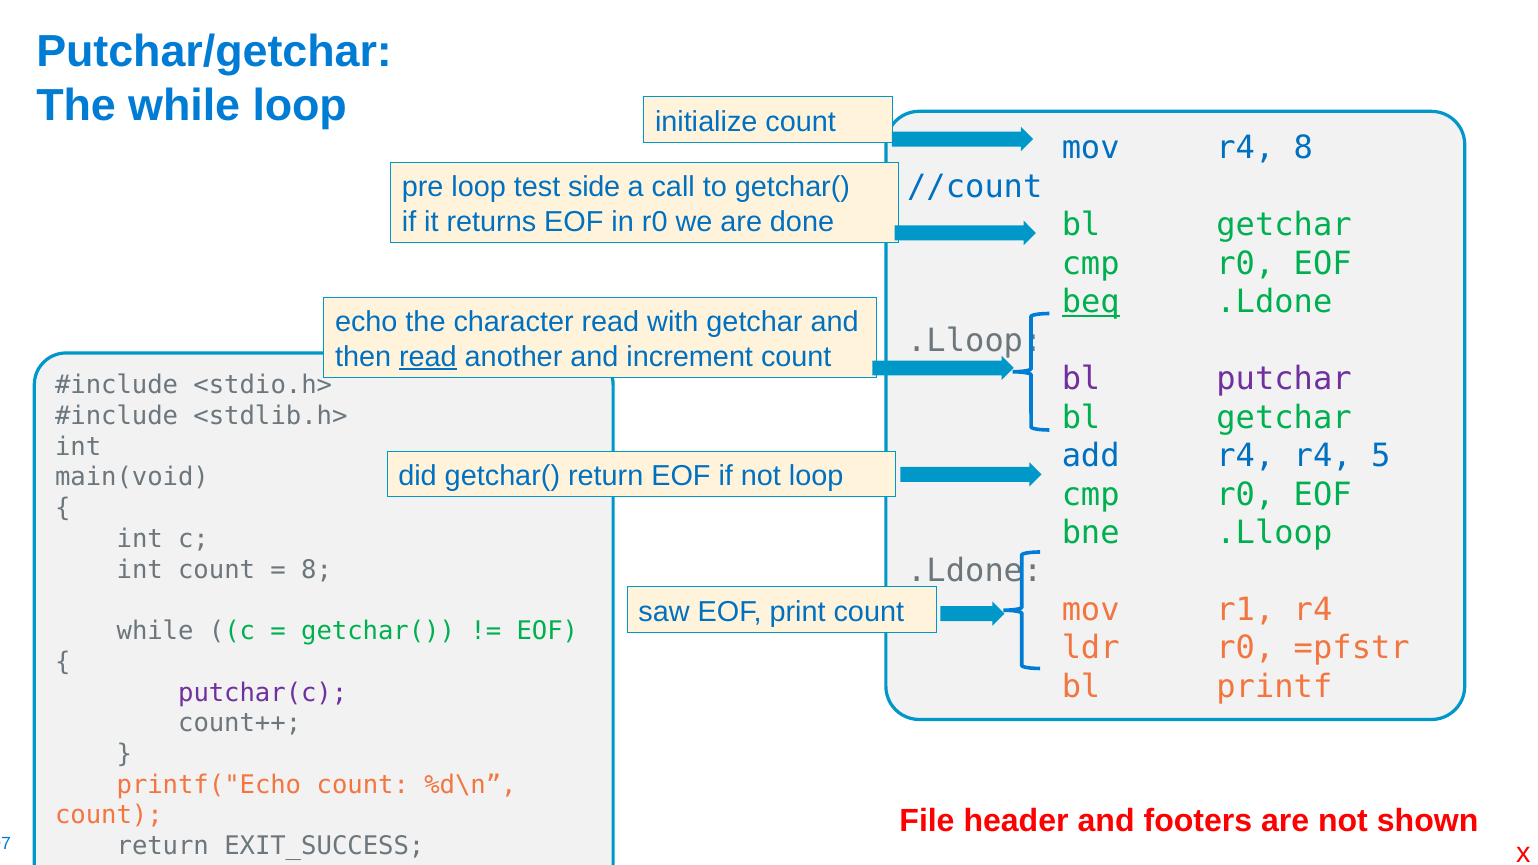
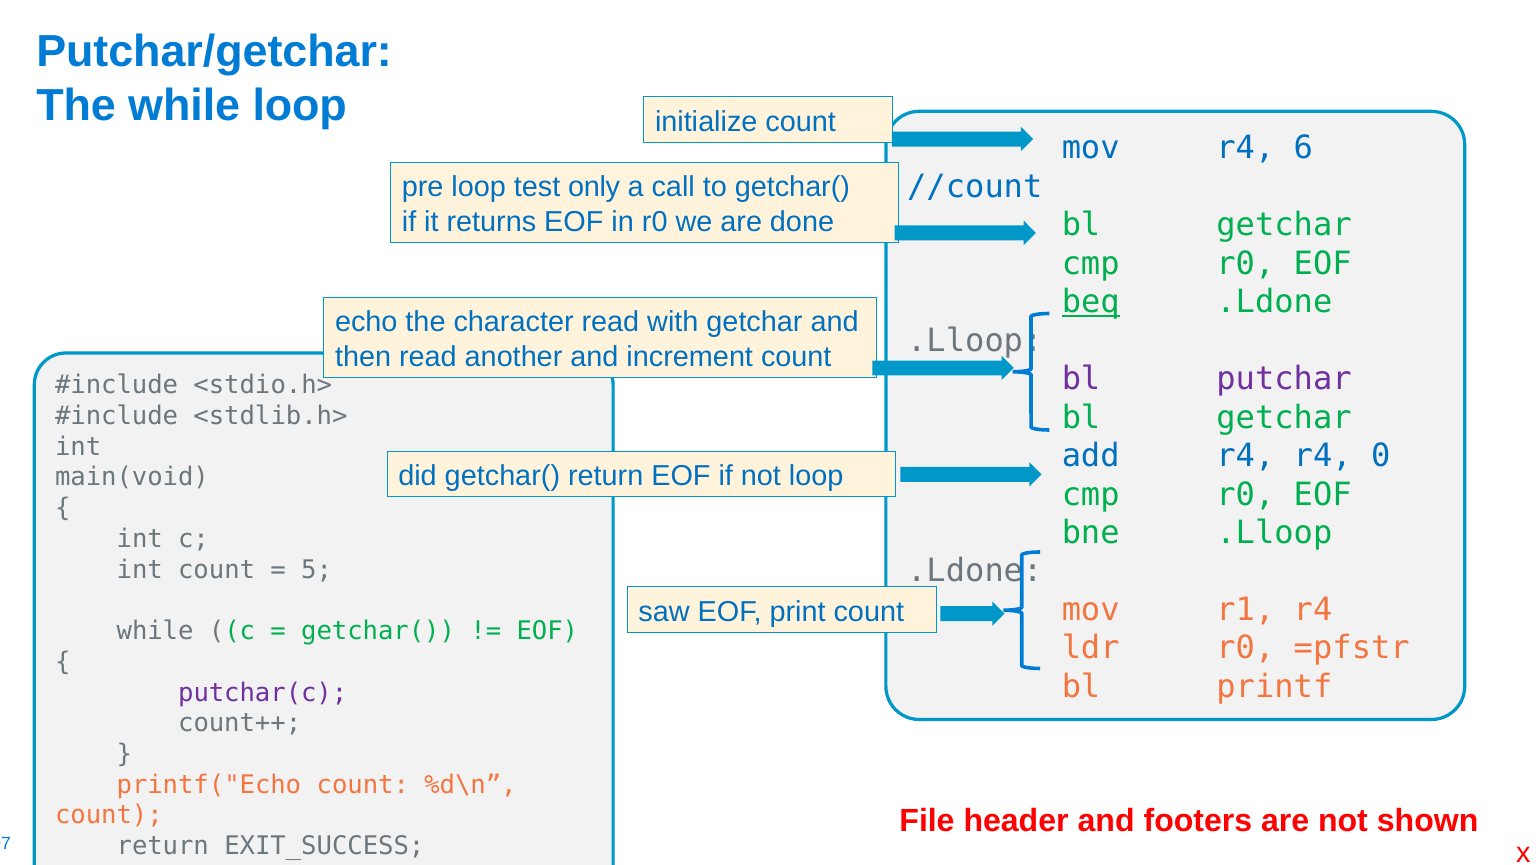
r4 8: 8 -> 6
side: side -> only
read at (428, 357) underline: present -> none
5: 5 -> 0
8 at (317, 570): 8 -> 5
